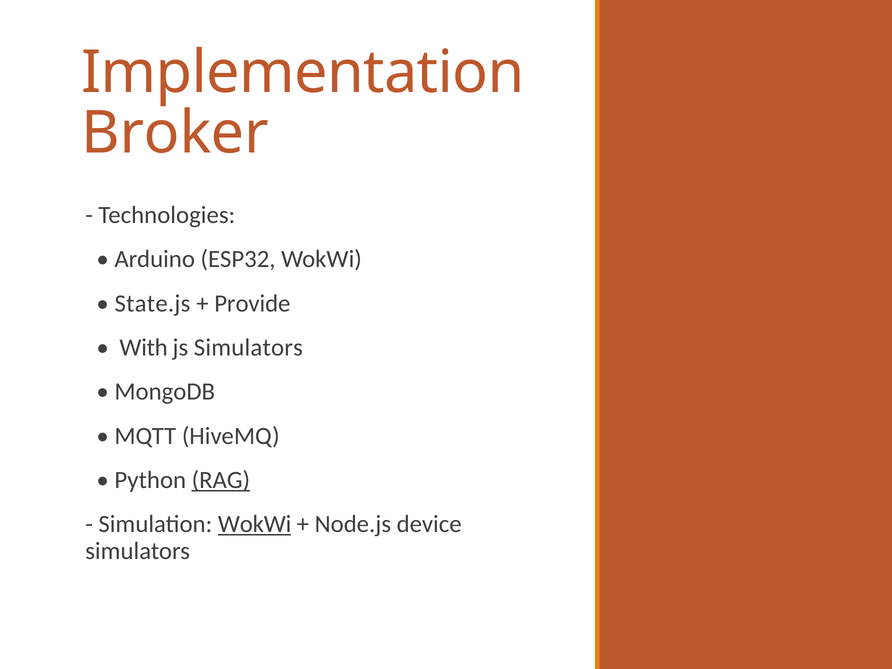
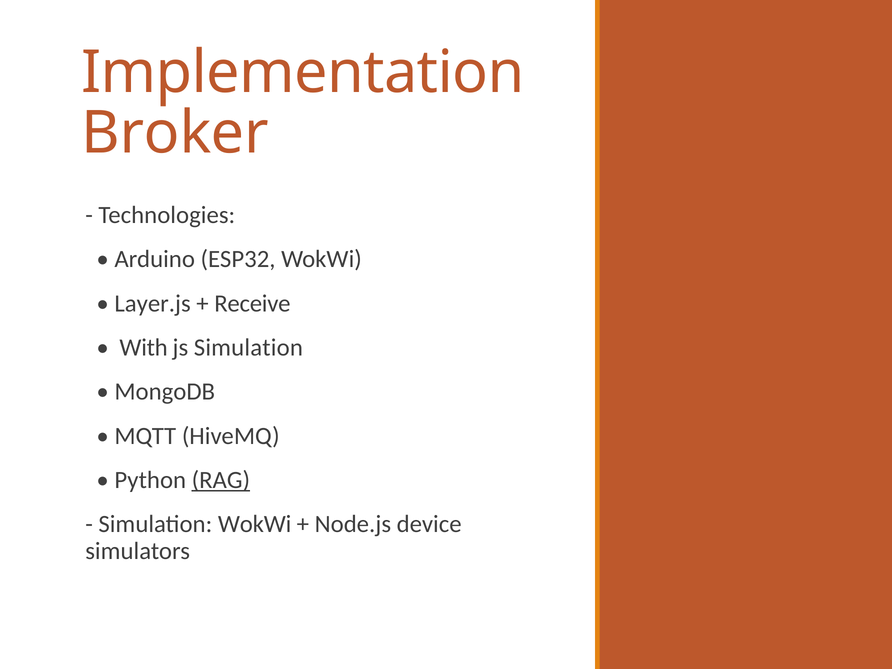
State.js: State.js -> Layer.js
Provide: Provide -> Receive
js Simulators: Simulators -> Simulation
WokWi at (255, 524) underline: present -> none
